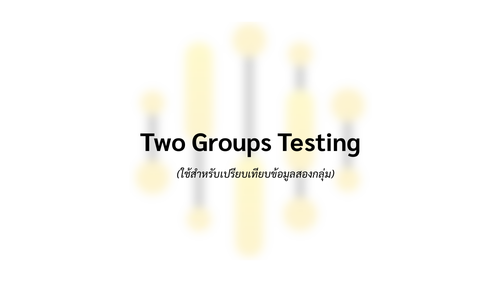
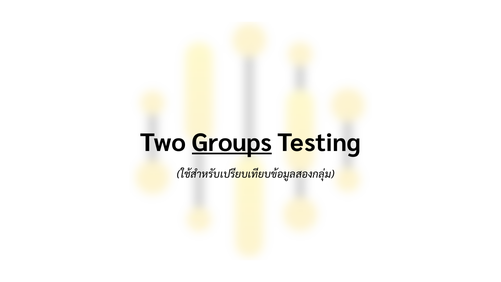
Groups underline: none -> present
